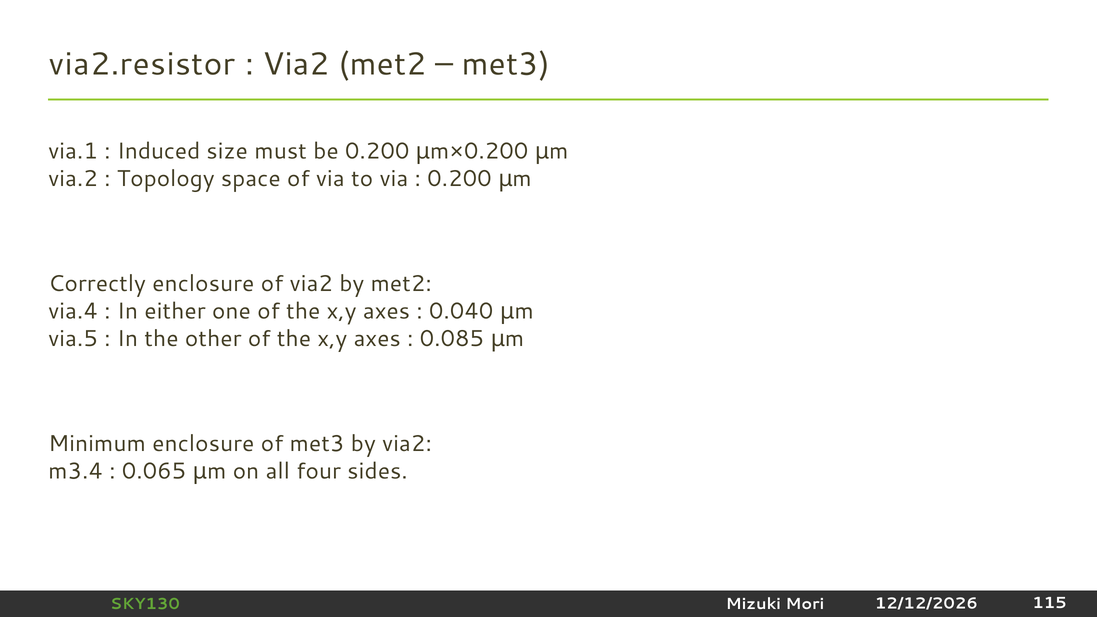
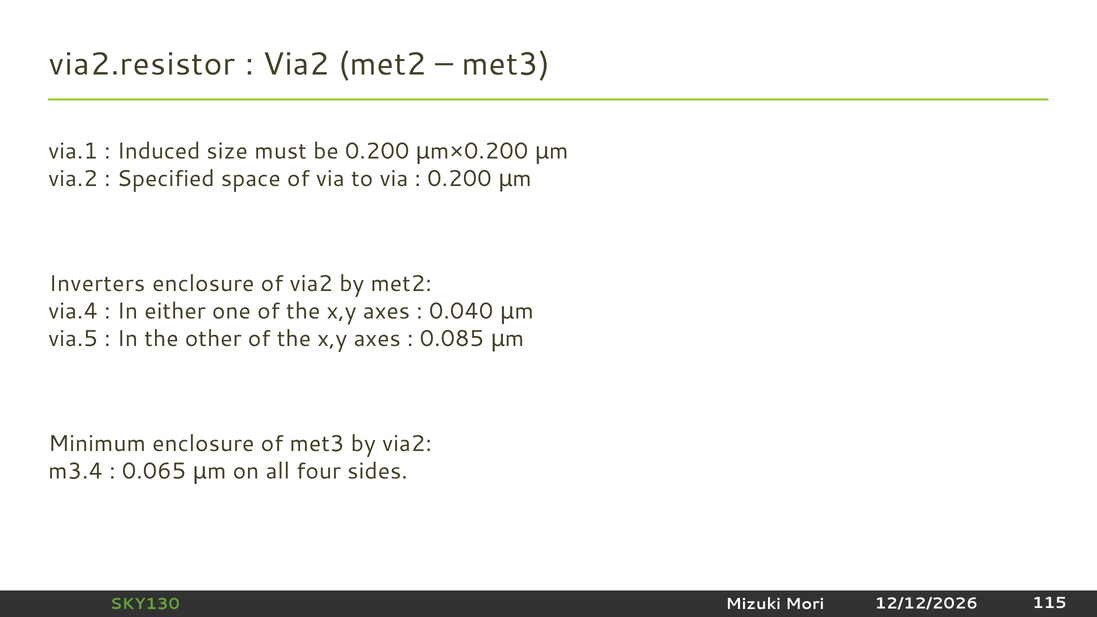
Topology: Topology -> Specified
Correctly: Correctly -> Inverters
